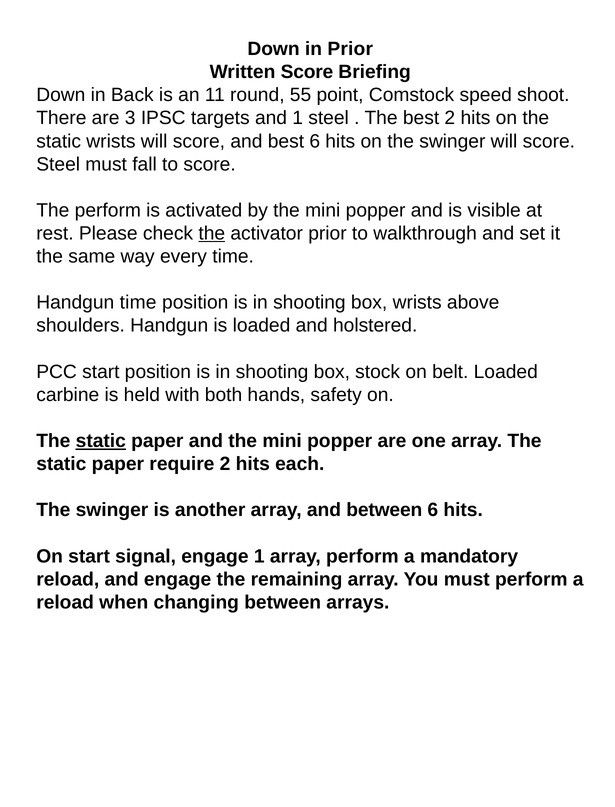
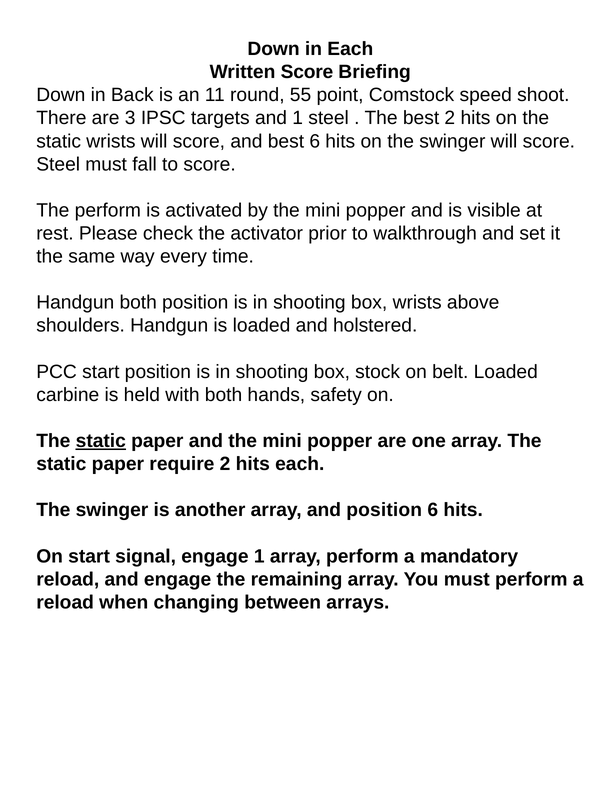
in Prior: Prior -> Each
the at (212, 233) underline: present -> none
Handgun time: time -> both
and between: between -> position
